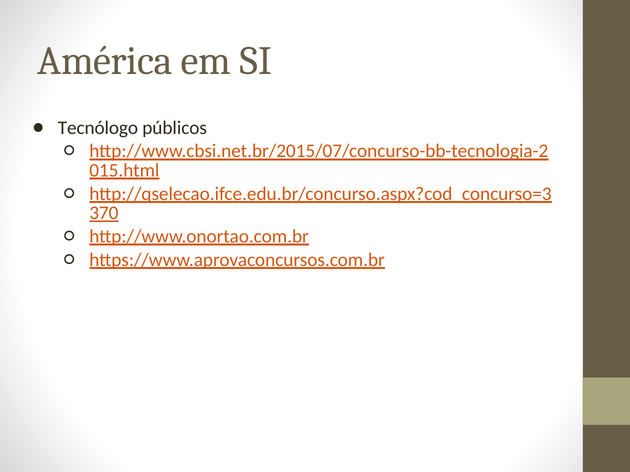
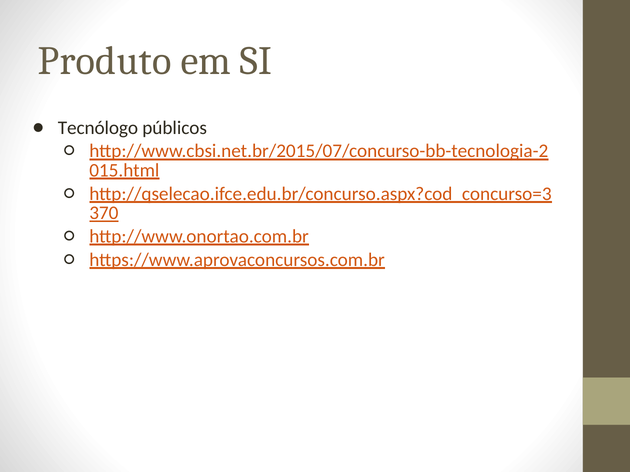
América: América -> Produto
